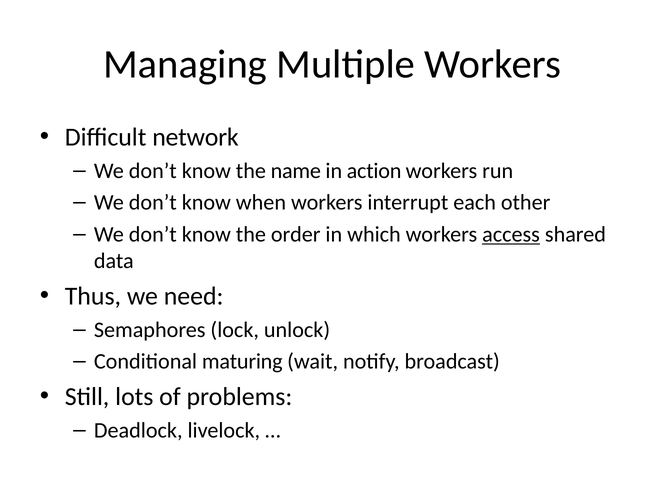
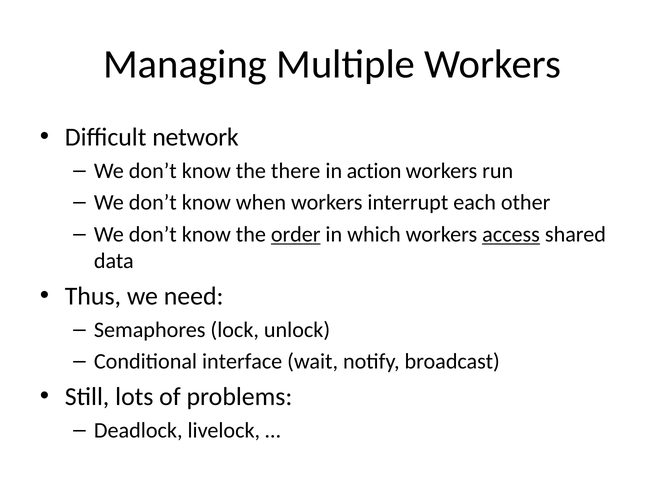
name: name -> there
order underline: none -> present
maturing: maturing -> interface
